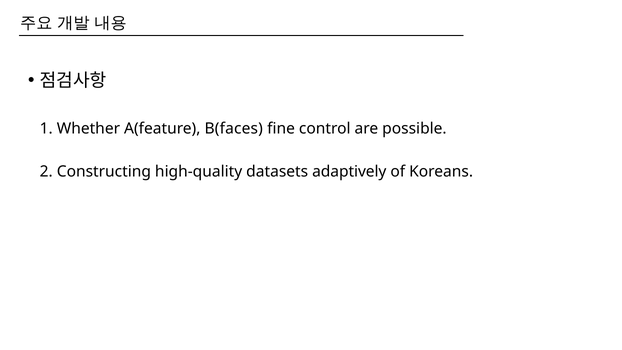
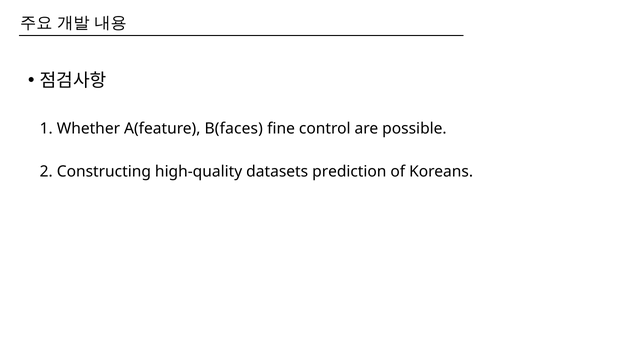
adaptively: adaptively -> prediction
